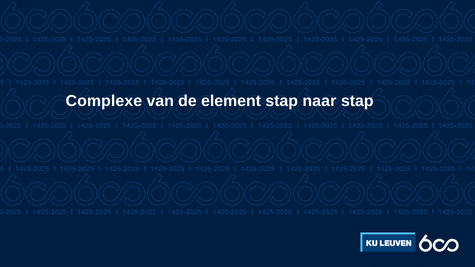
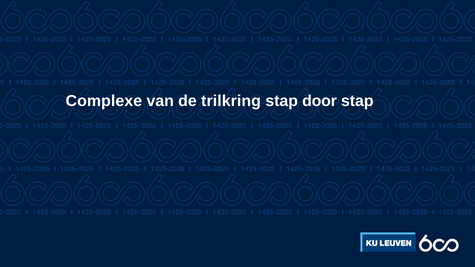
element: element -> trilkring
naar: naar -> door
